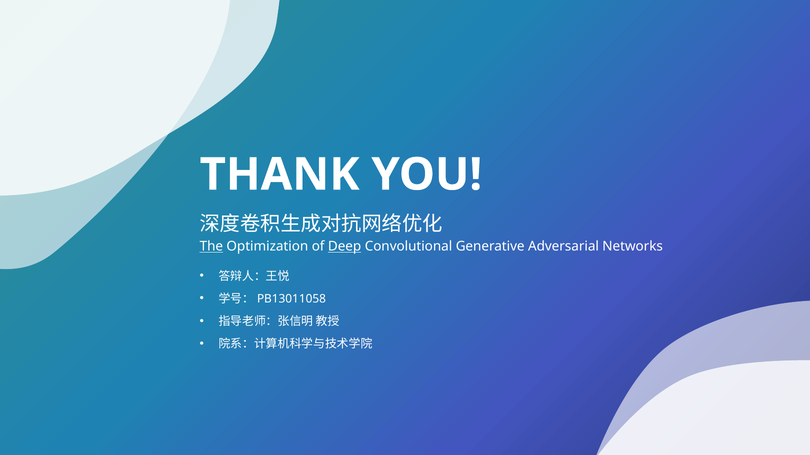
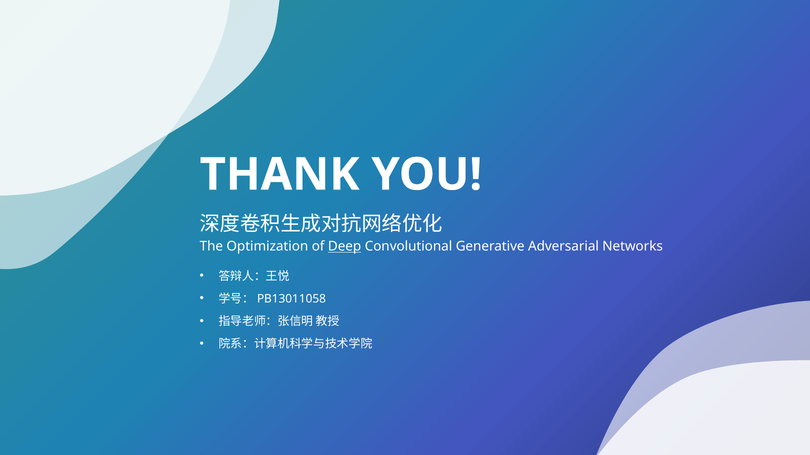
The underline: present -> none
